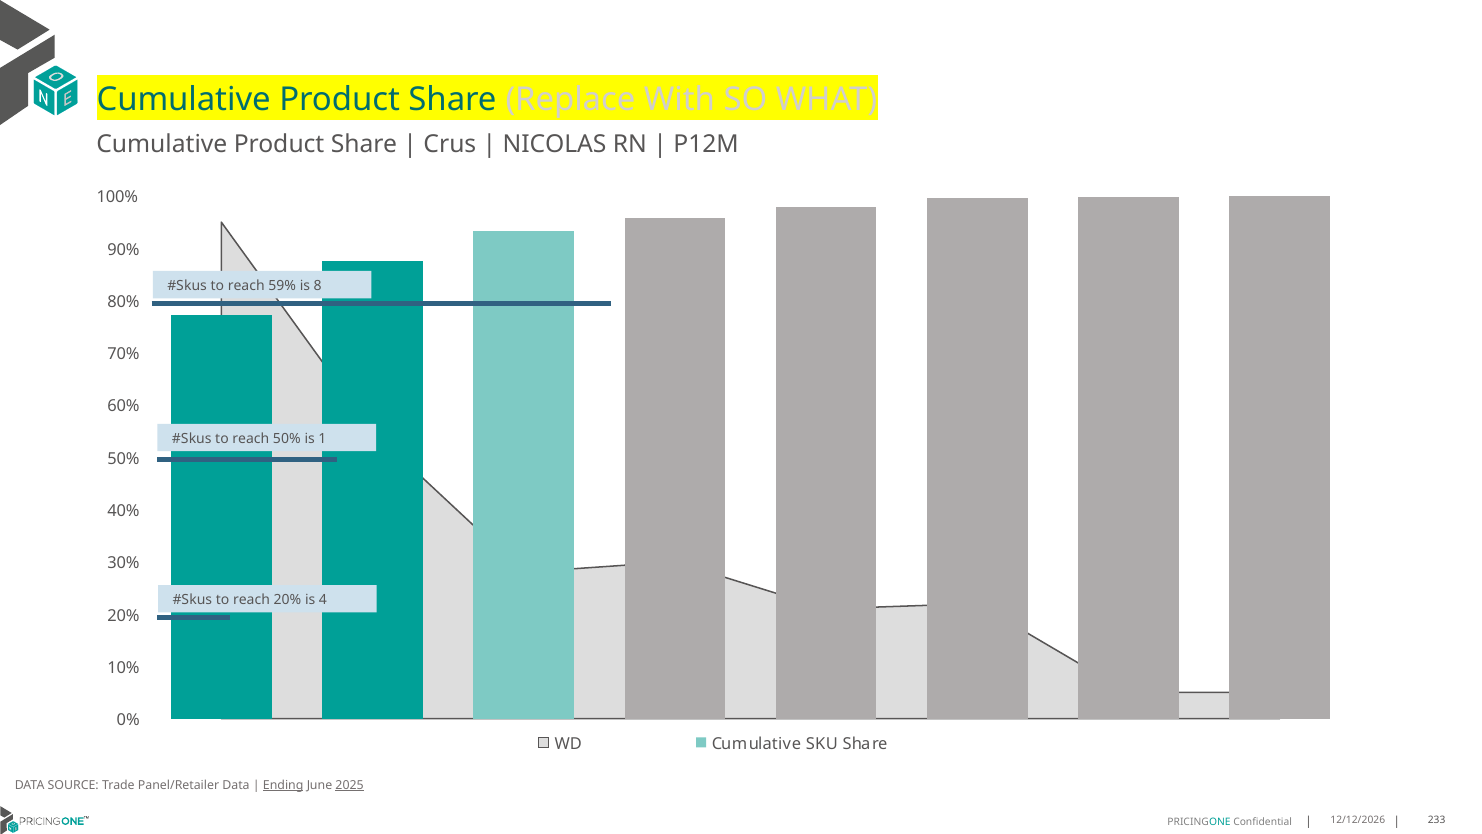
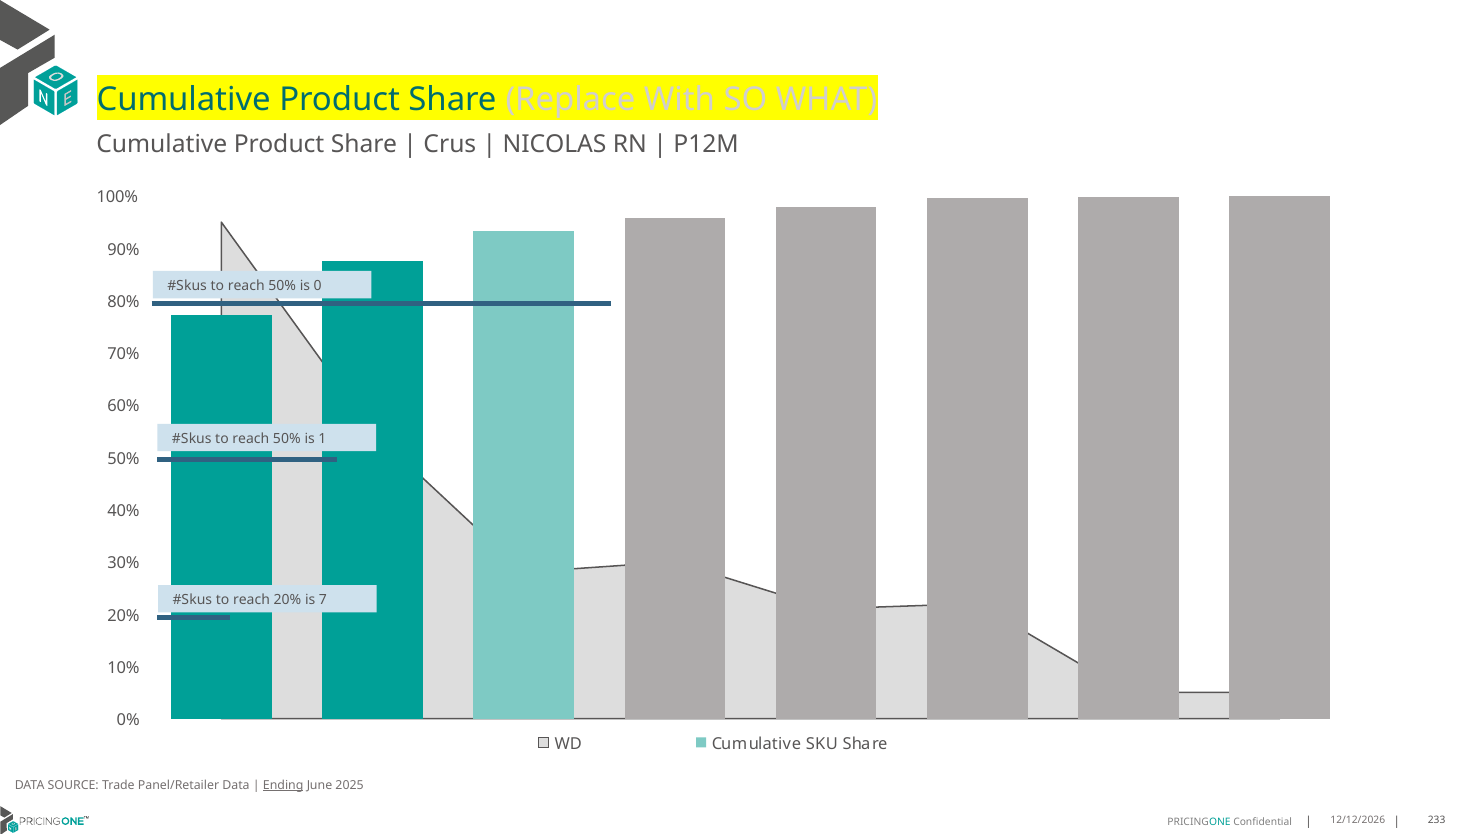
59% at (282, 285): 59% -> 50%
8: 8 -> 0
4: 4 -> 7
2025 underline: present -> none
